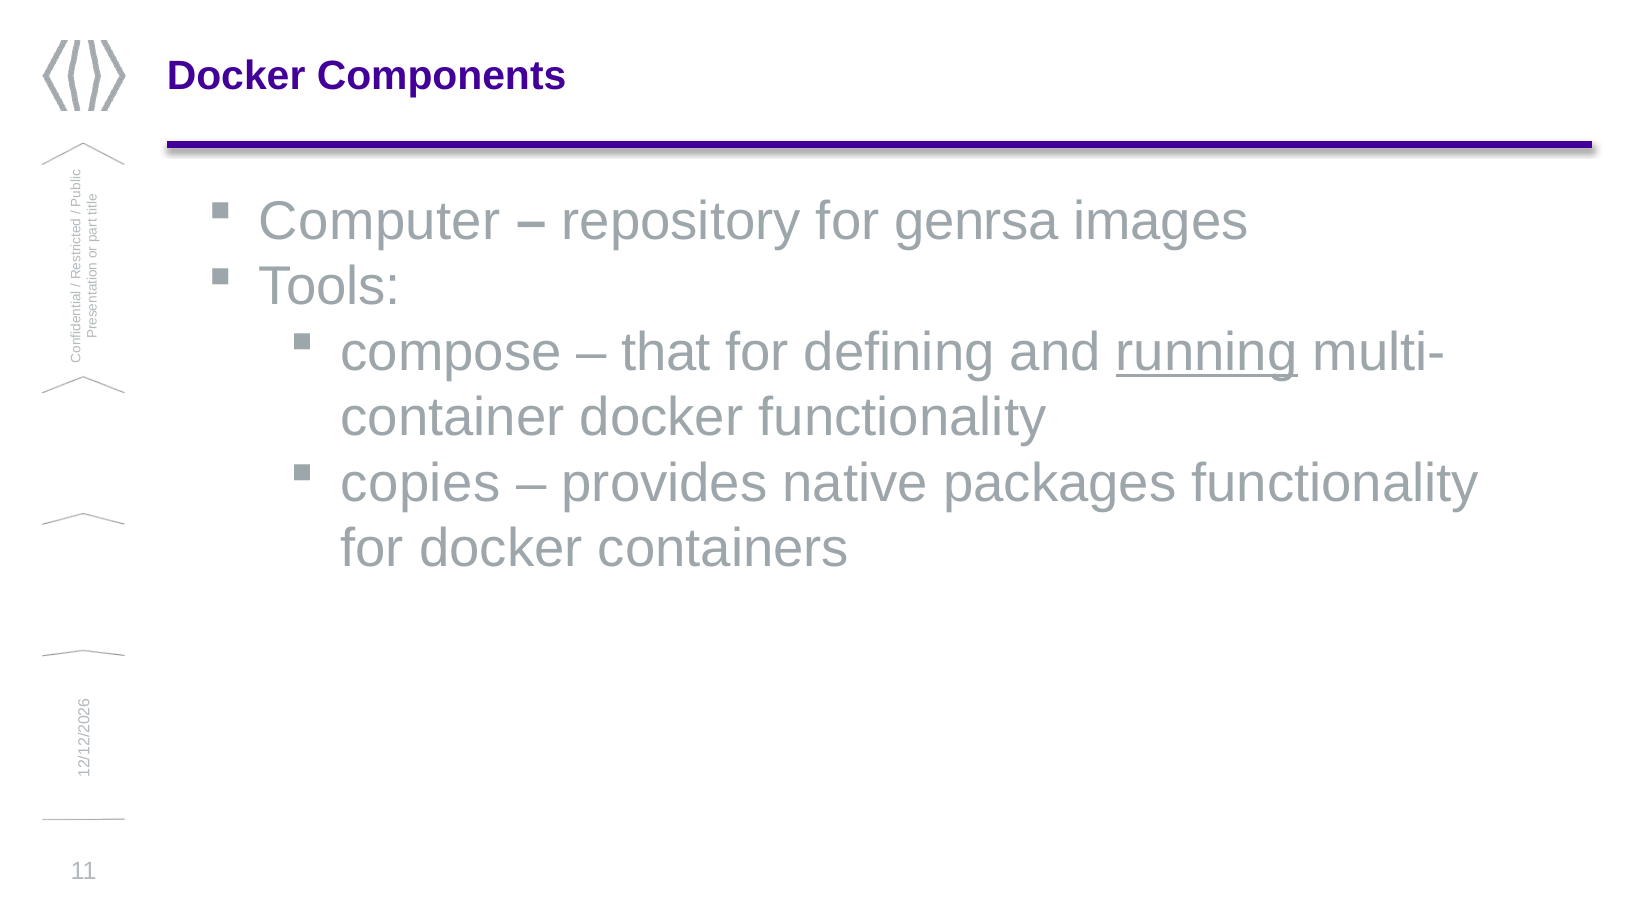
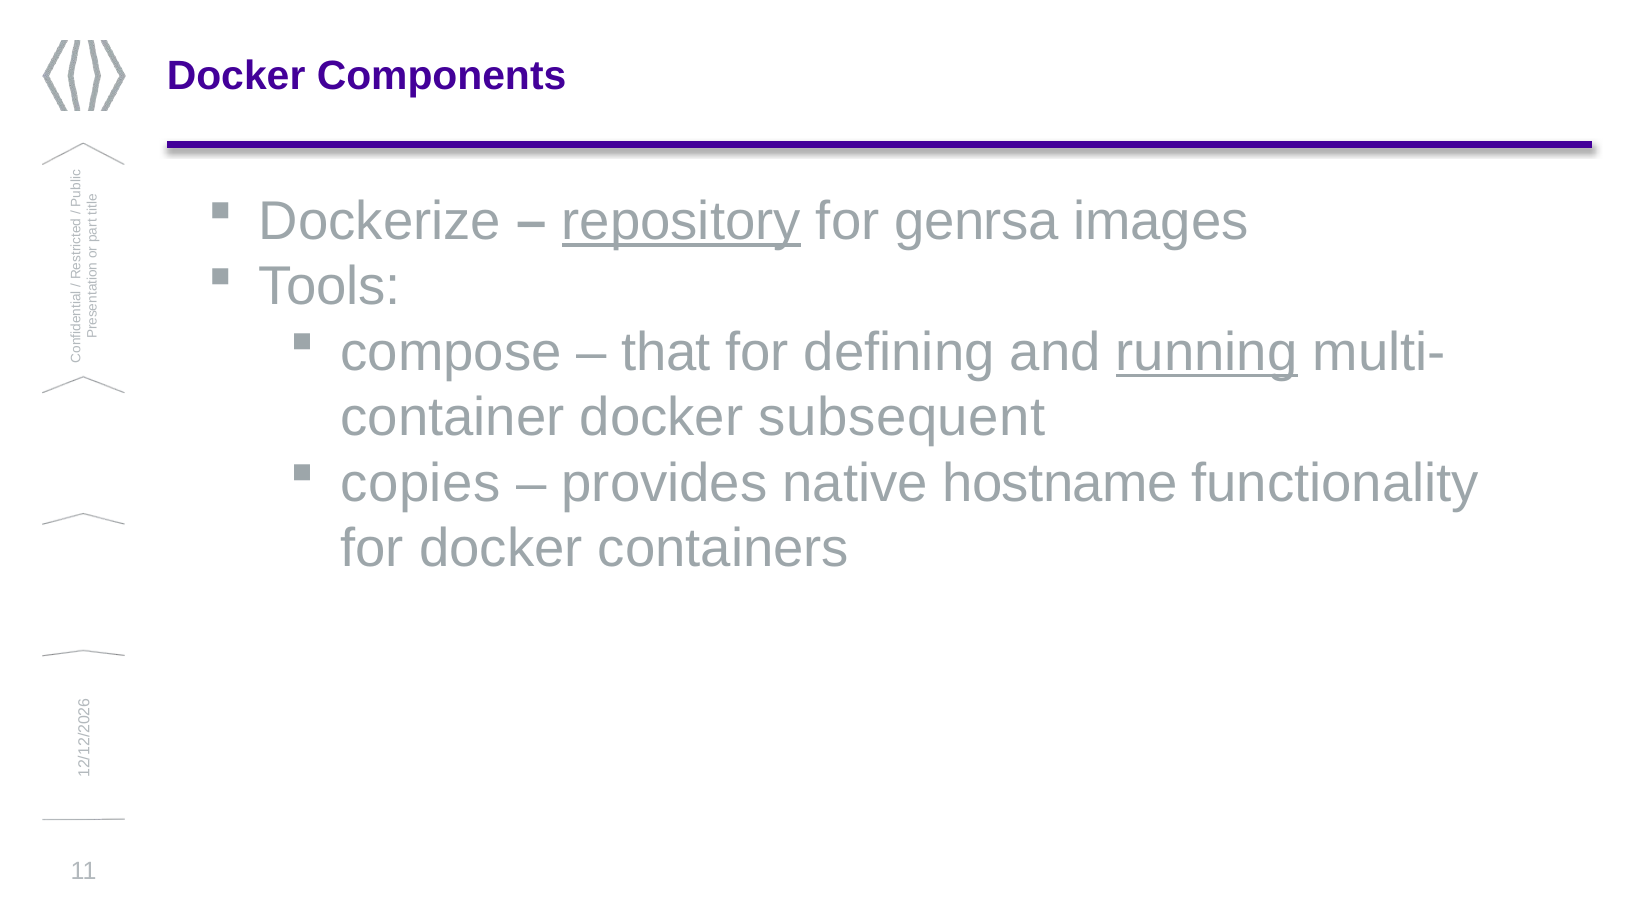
Computer: Computer -> Dockerize
repository underline: none -> present
docker functionality: functionality -> subsequent
packages: packages -> hostname
